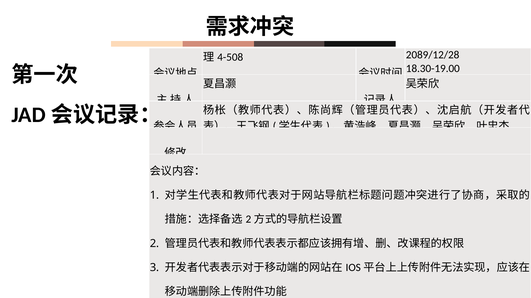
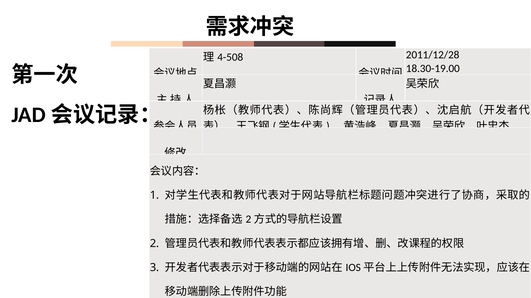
2089/12/28: 2089/12/28 -> 2011/12/28
